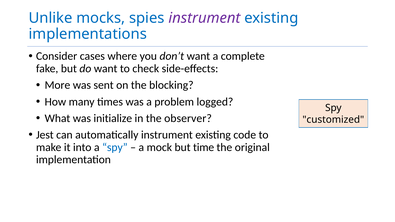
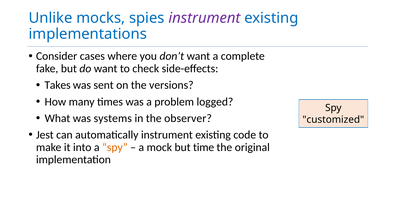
More: More -> Takes
blocking: blocking -> versions
initialize: initialize -> systems
spy at (115, 147) colour: blue -> orange
